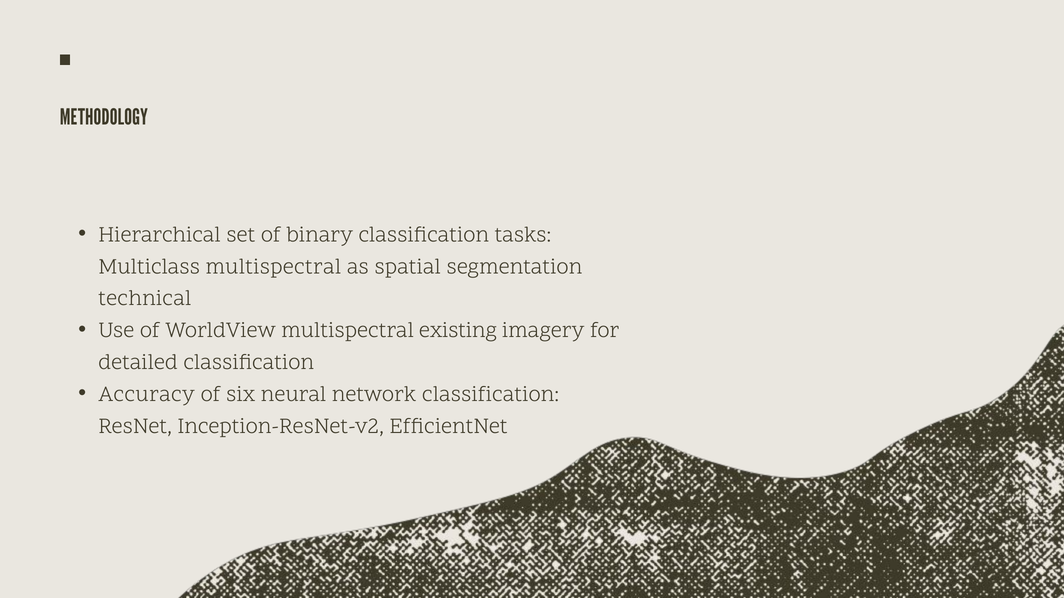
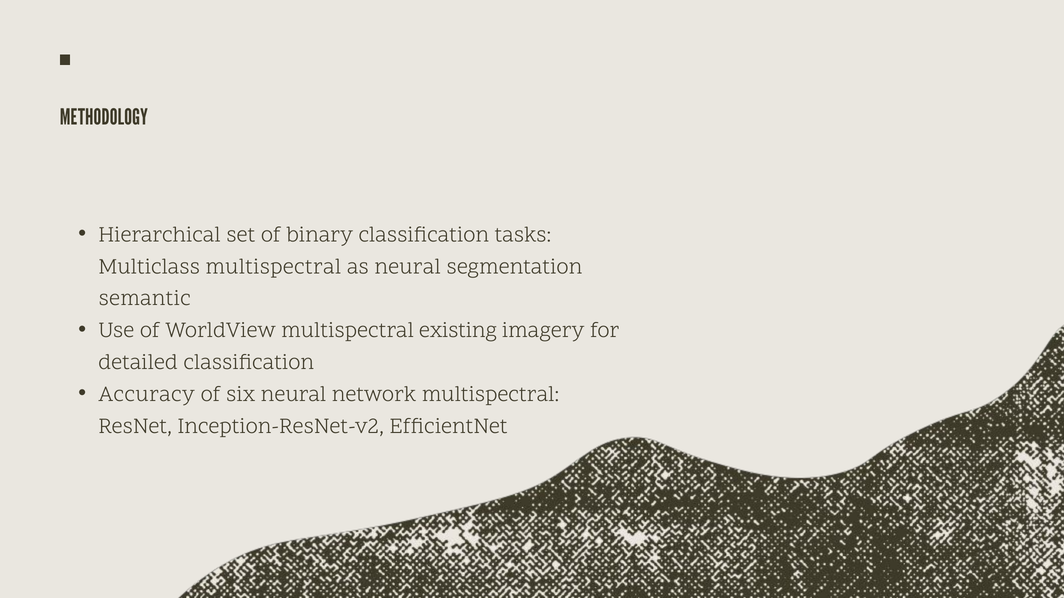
as spatial: spatial -> neural
technical: technical -> semantic
network classification: classification -> multispectral
